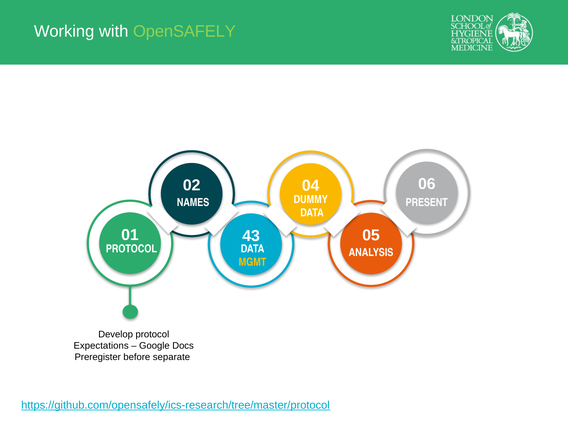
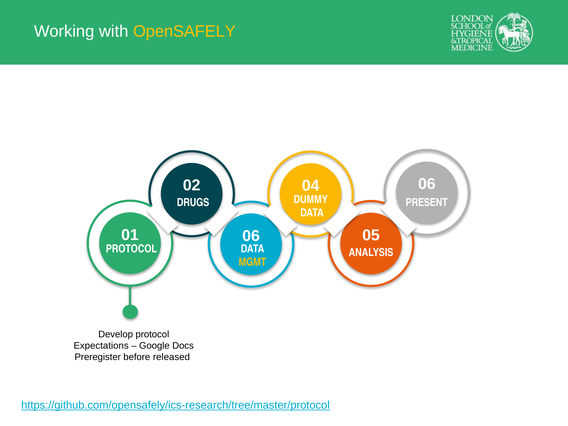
OpenSAFELY colour: light green -> yellow
NAMES: NAMES -> DRUGS
01 43: 43 -> 06
separate: separate -> released
